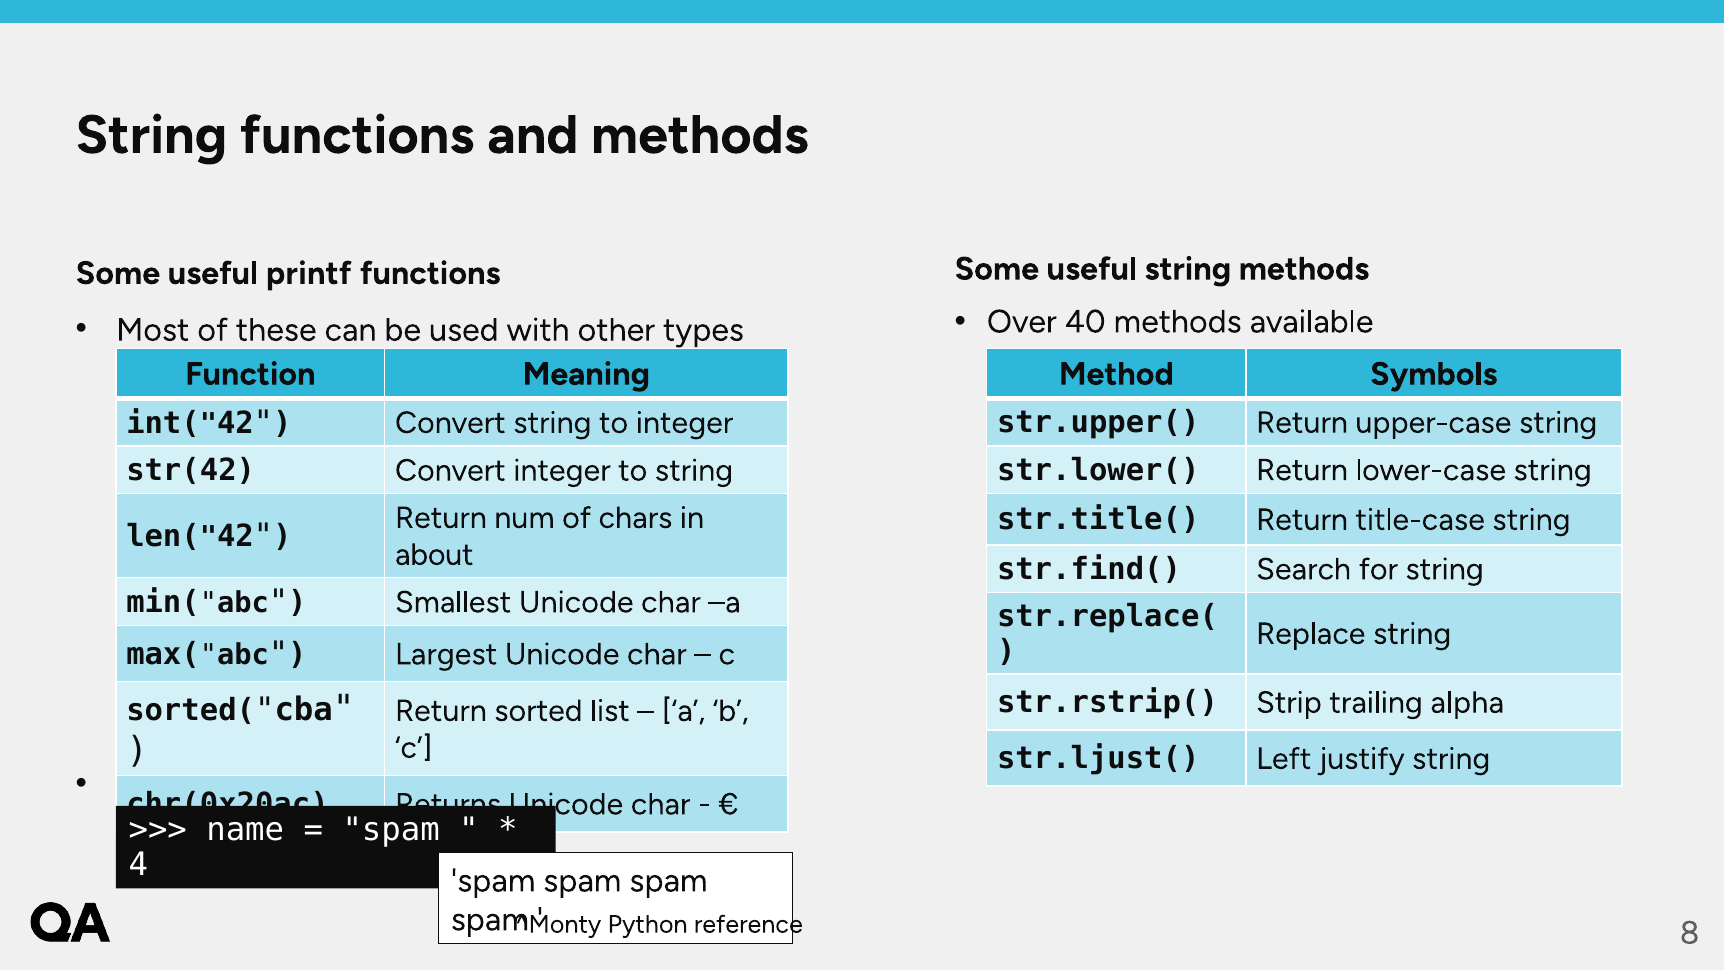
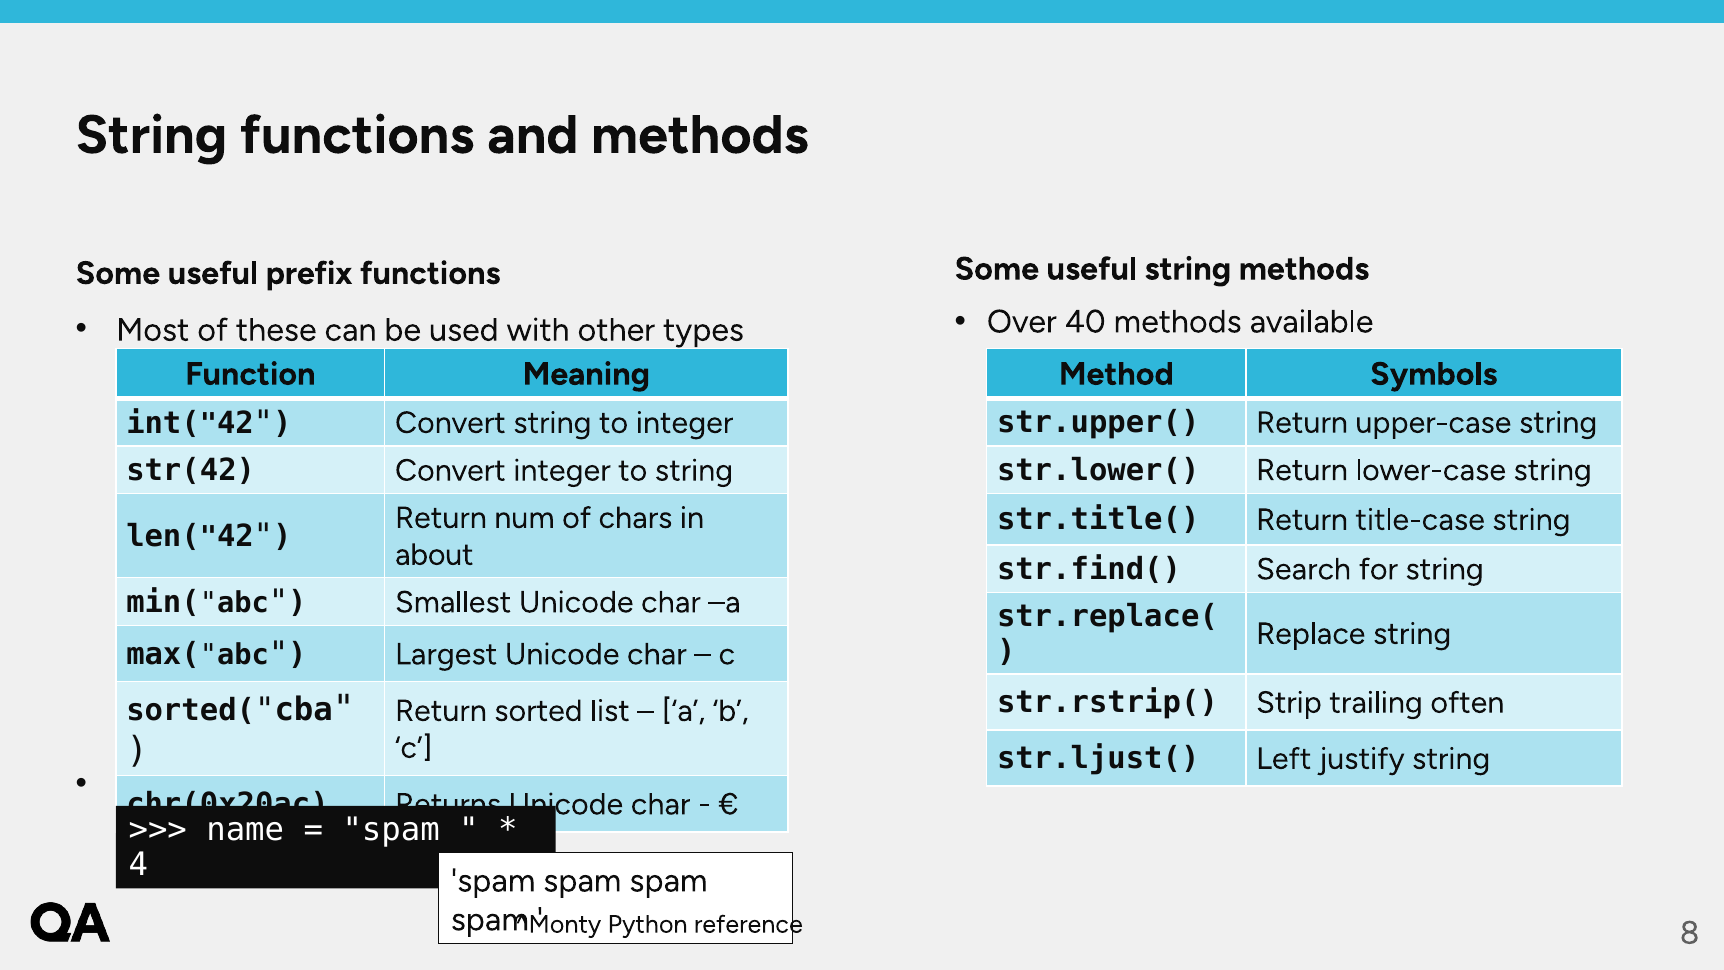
printf: printf -> prefix
alpha: alpha -> often
